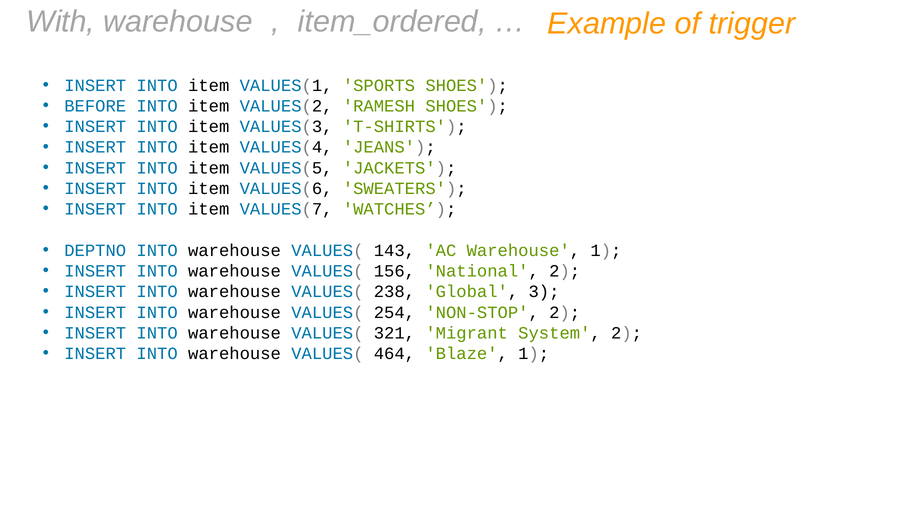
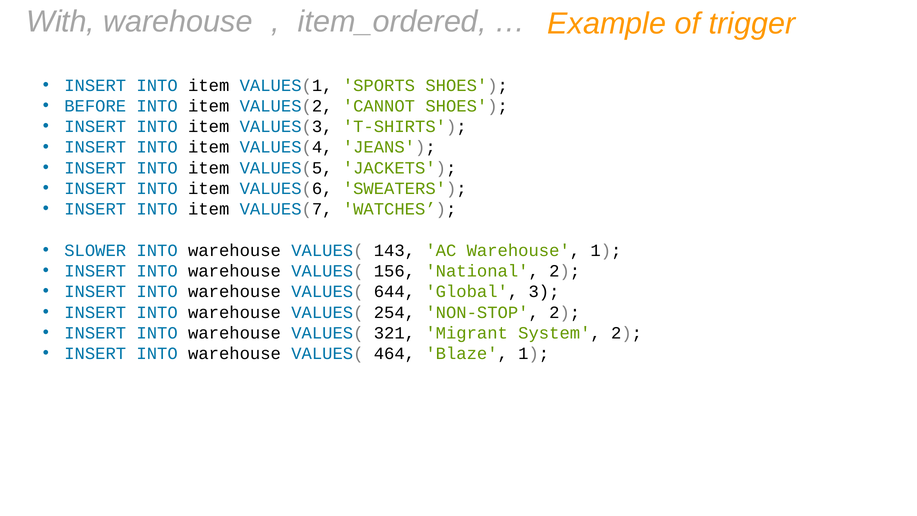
RAMESH: RAMESH -> CANNOT
DEPTNO: DEPTNO -> SLOWER
238: 238 -> 644
